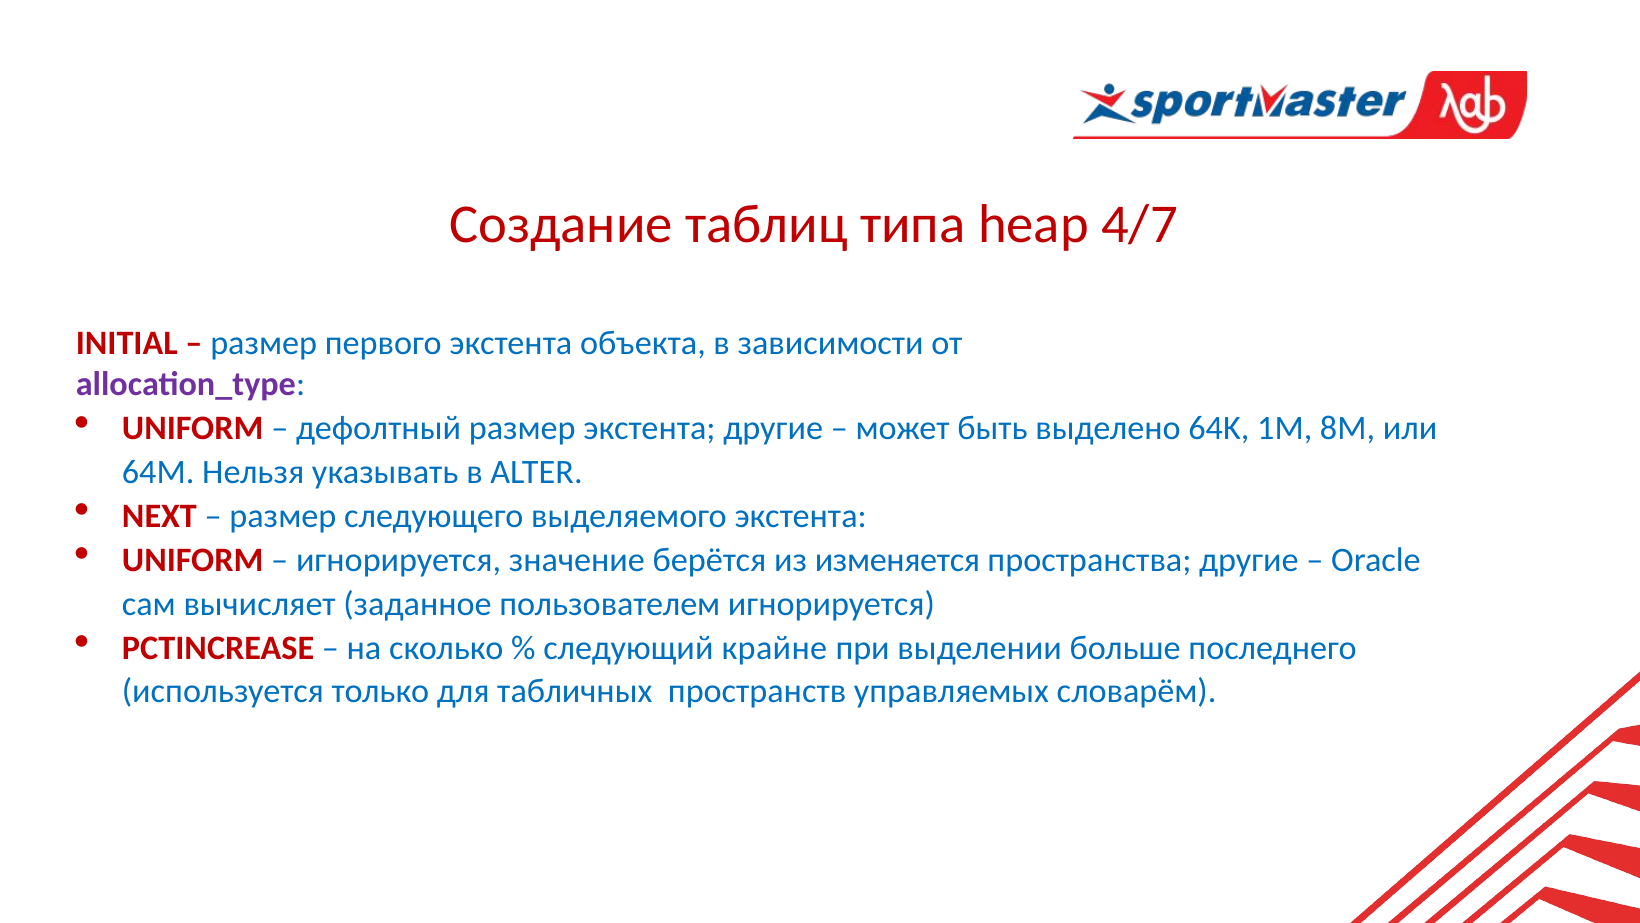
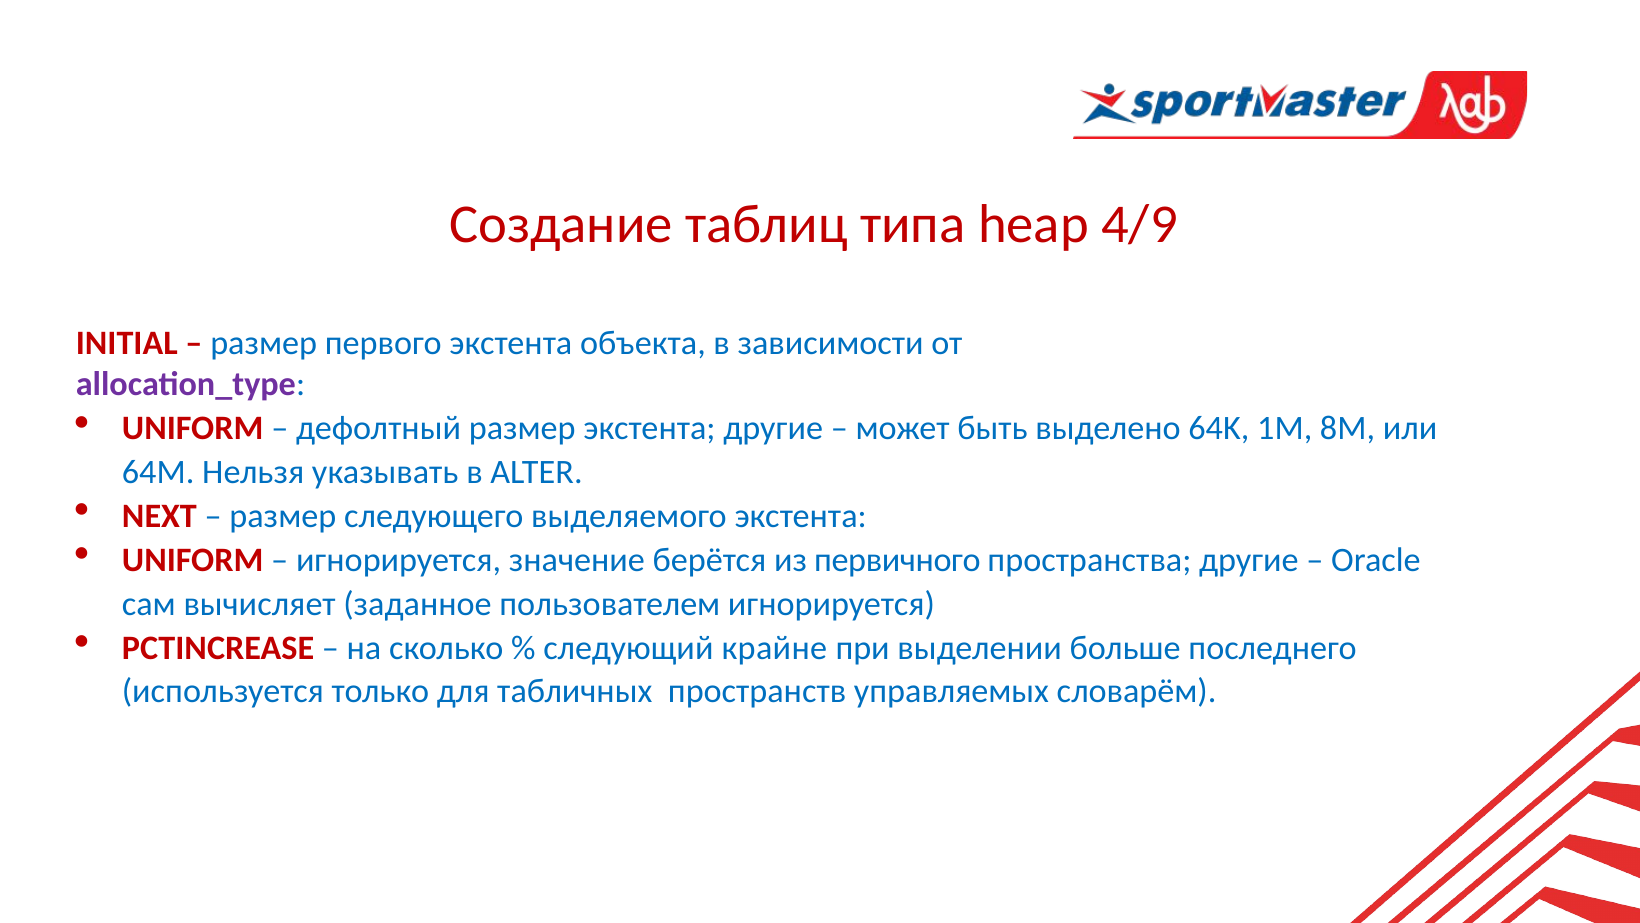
4/7: 4/7 -> 4/9
изменяется: изменяется -> первичного
